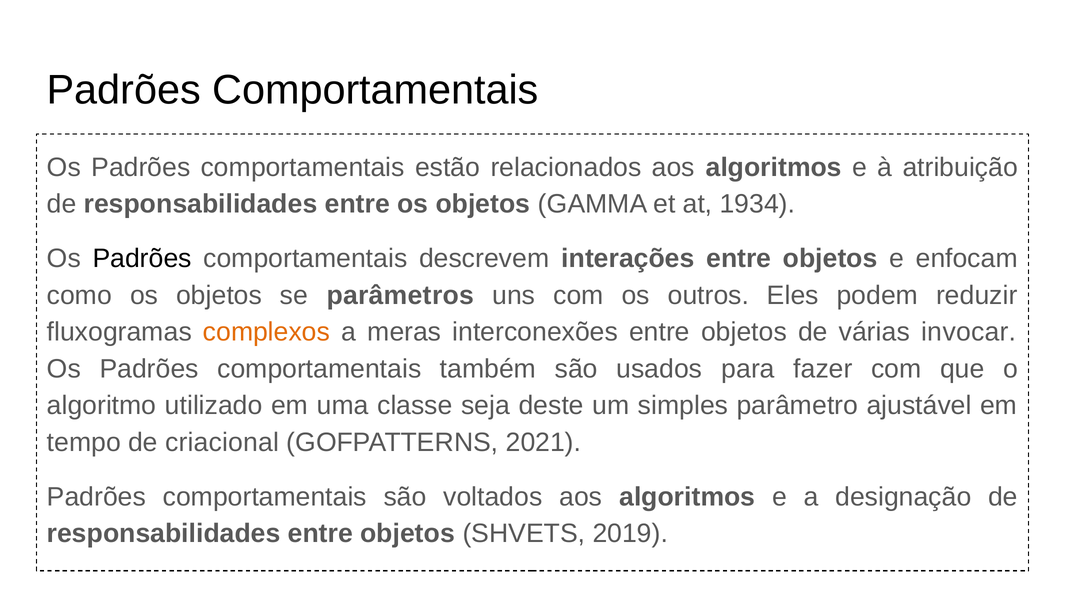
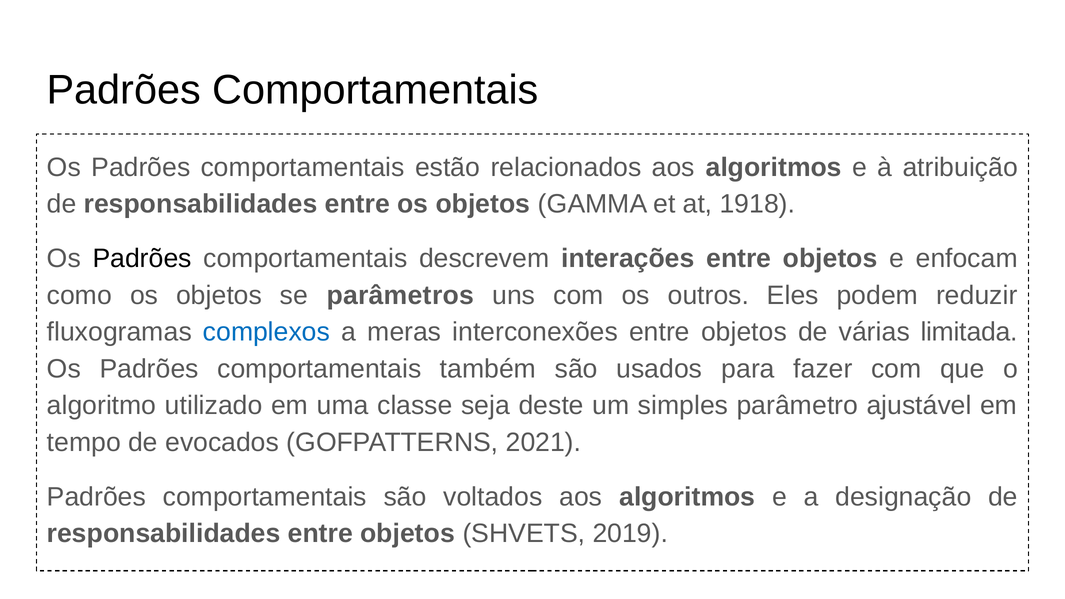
1934: 1934 -> 1918
complexos colour: orange -> blue
invocar: invocar -> limitada
criacional: criacional -> evocados
